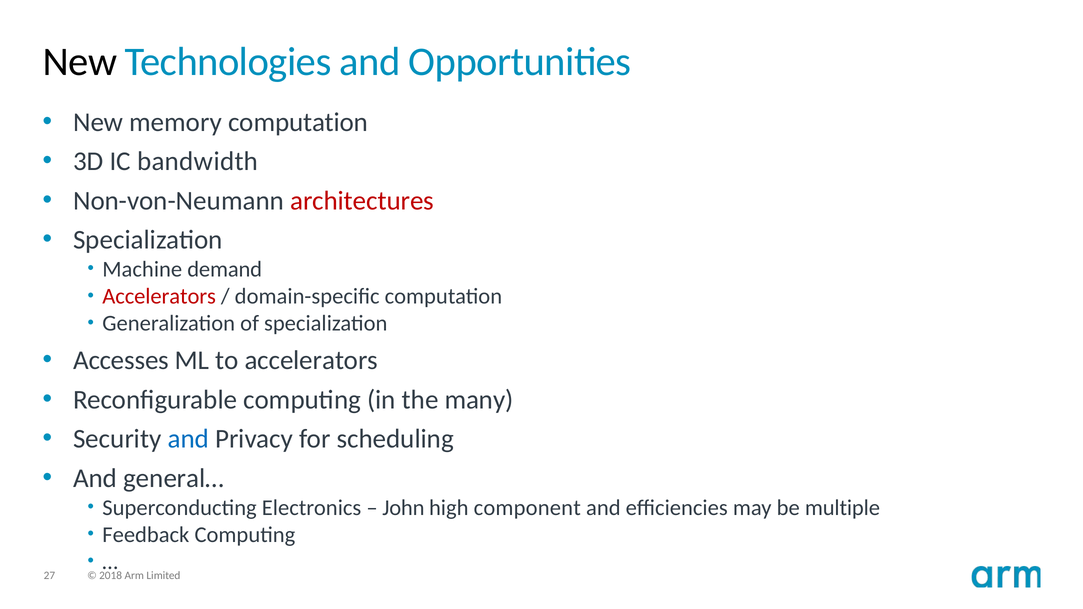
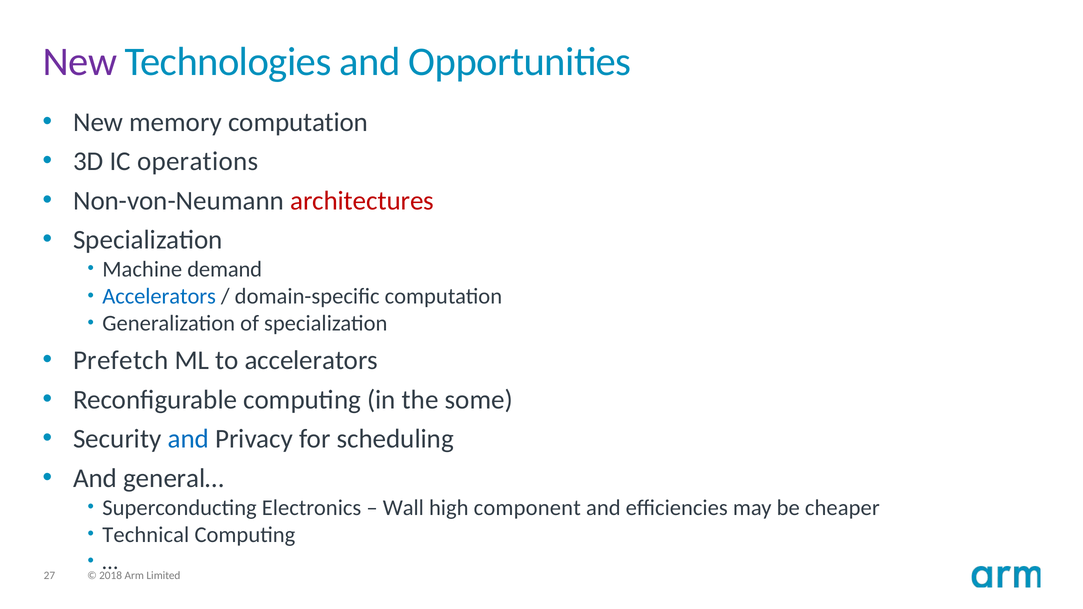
New at (80, 62) colour: black -> purple
bandwidth: bandwidth -> operations
Accelerators at (159, 297) colour: red -> blue
Accesses: Accesses -> Prefetch
many: many -> some
John: John -> Wall
multiple: multiple -> cheaper
Feedback: Feedback -> Technical
